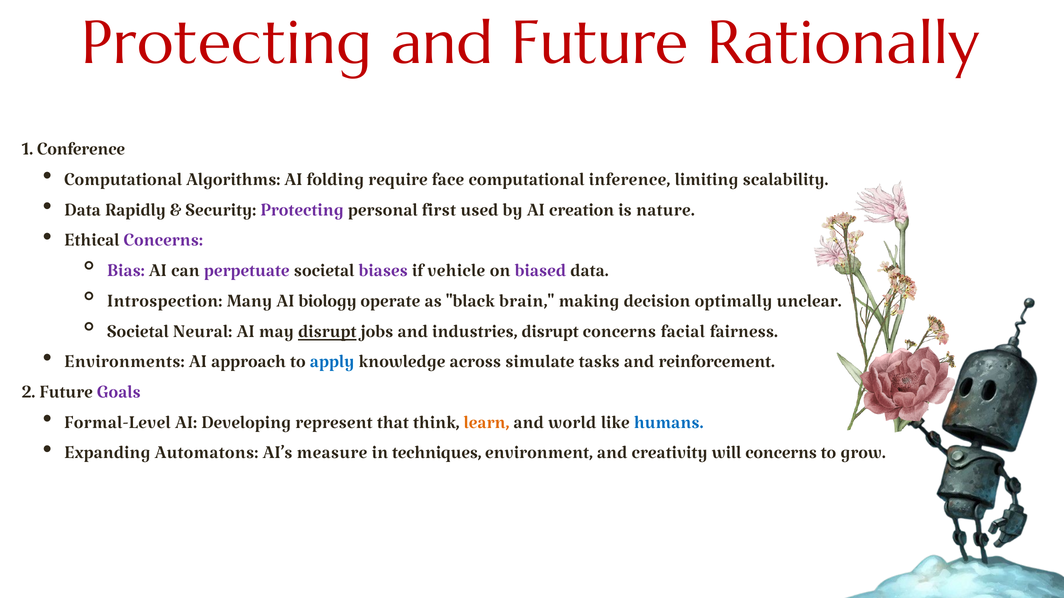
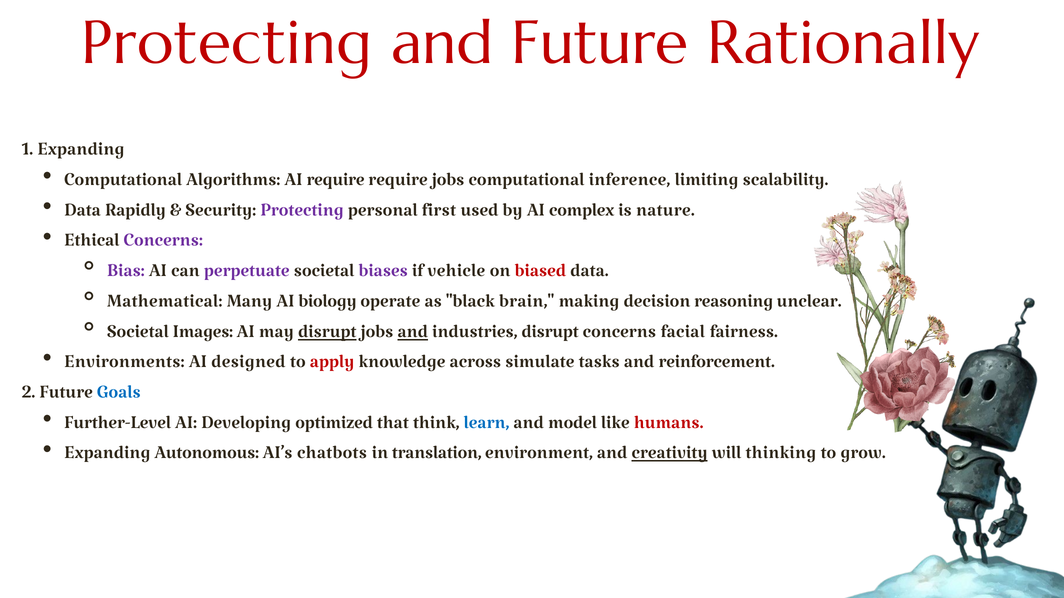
1 Conference: Conference -> Expanding
AI folding: folding -> require
require face: face -> jobs
creation: creation -> complex
biased colour: purple -> red
Introspection: Introspection -> Mathematical
optimally: optimally -> reasoning
Neural: Neural -> Images
and at (413, 329) underline: none -> present
approach: approach -> designed
apply colour: blue -> red
Goals colour: purple -> blue
Formal-Level: Formal-Level -> Further-Level
represent: represent -> optimized
learn colour: orange -> blue
world: world -> model
humans colour: blue -> red
Automatons: Automatons -> Autonomous
measure: measure -> chatbots
techniques: techniques -> translation
creativity underline: none -> present
will concerns: concerns -> thinking
